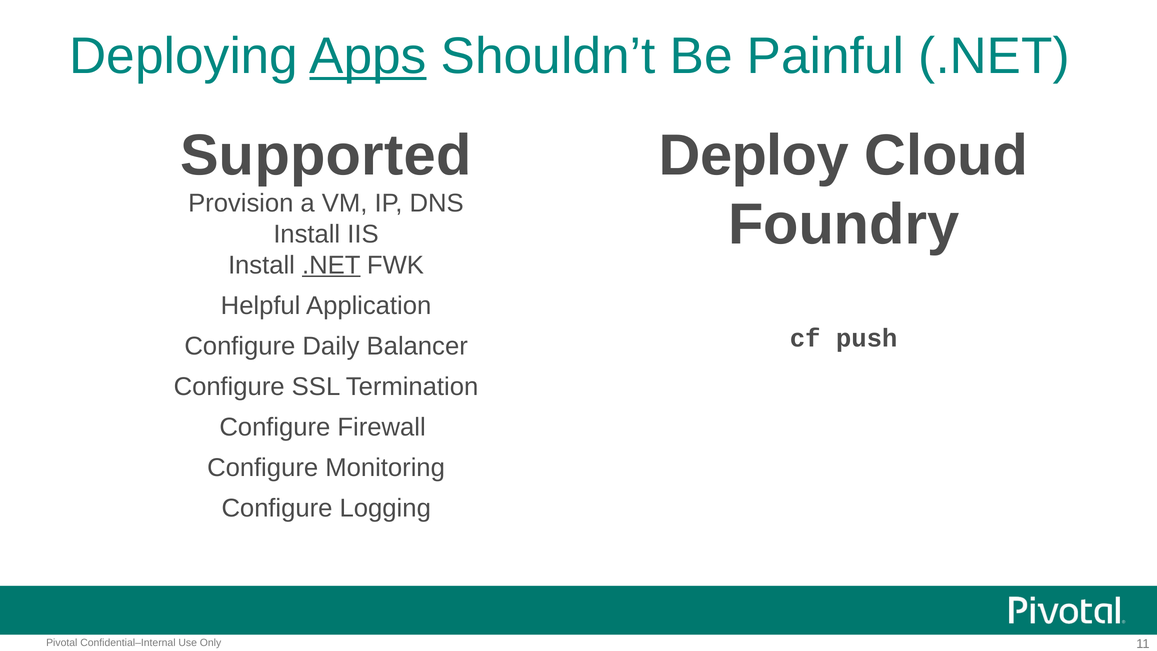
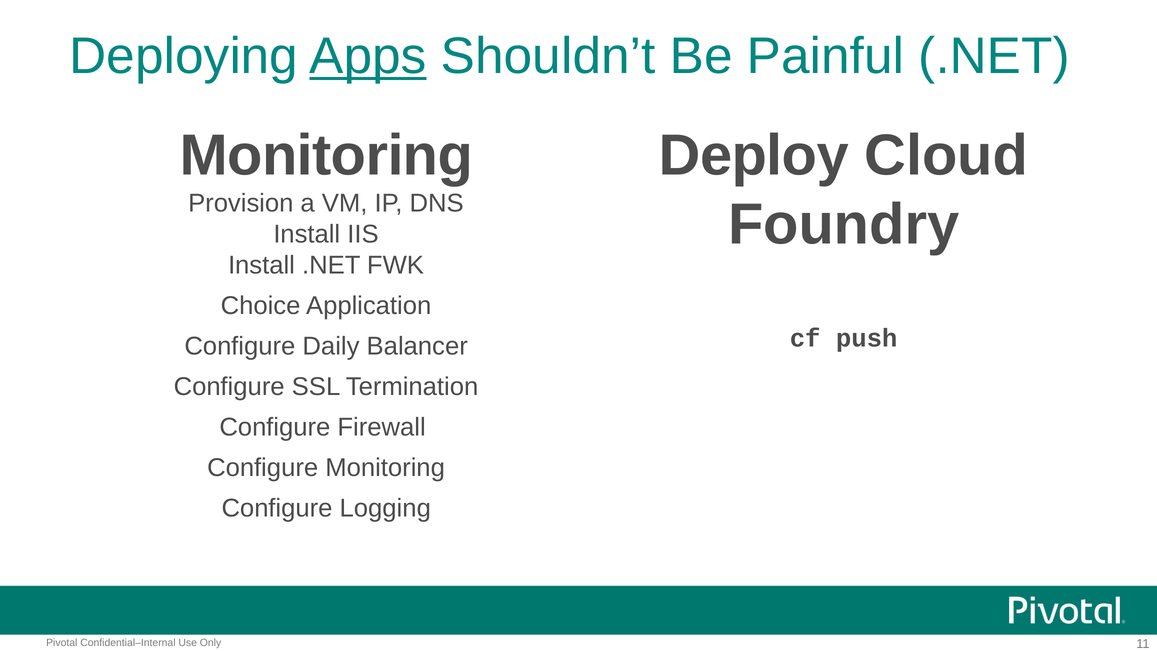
Supported at (326, 155): Supported -> Monitoring
.NET at (331, 265) underline: present -> none
Helpful: Helpful -> Choice
